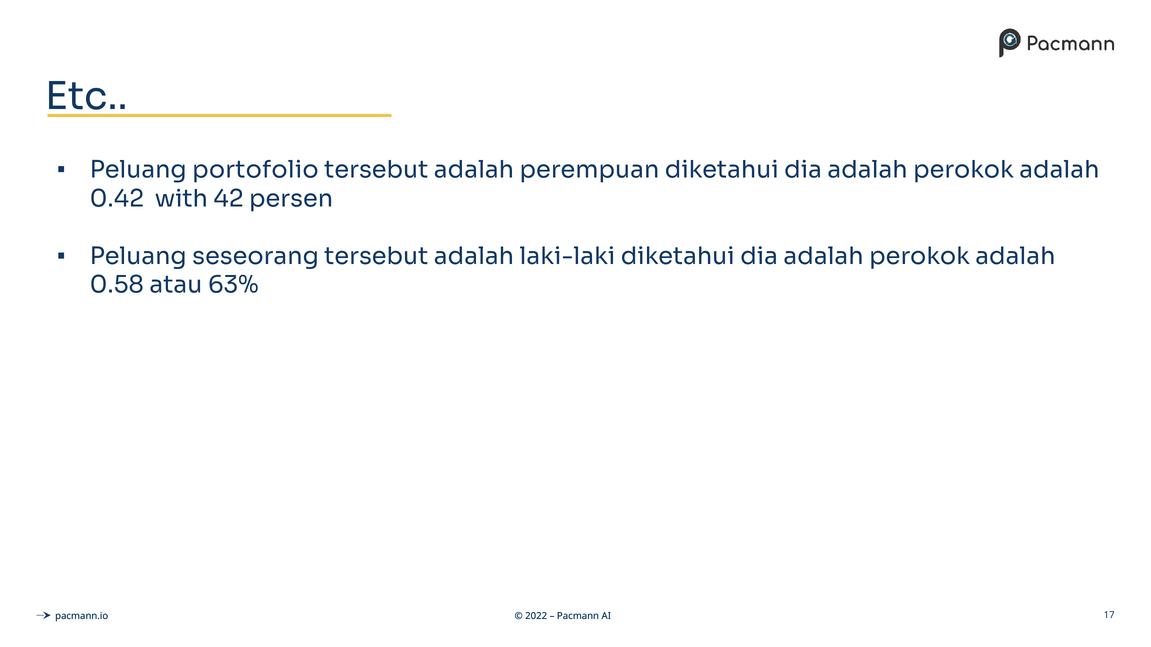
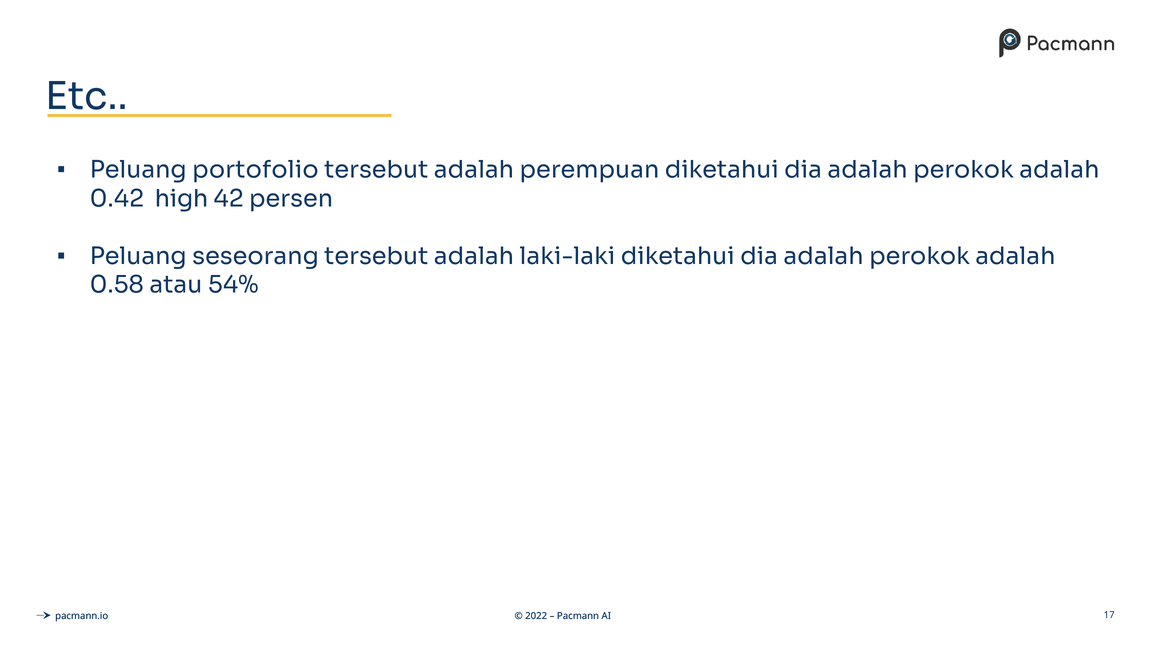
with: with -> high
63%: 63% -> 54%
